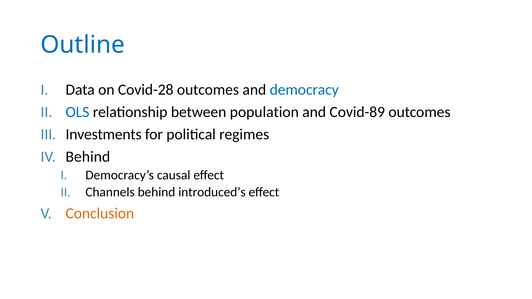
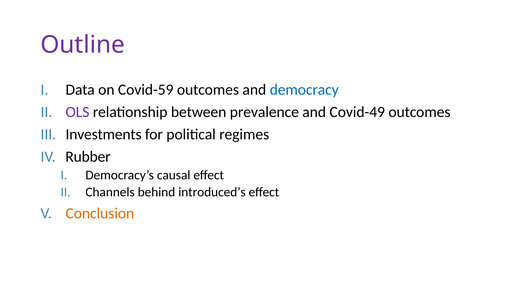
Outline colour: blue -> purple
Covid-28: Covid-28 -> Covid-59
OLS colour: blue -> purple
population: population -> prevalence
Covid-89: Covid-89 -> Covid-49
Behind at (88, 157): Behind -> Rubber
